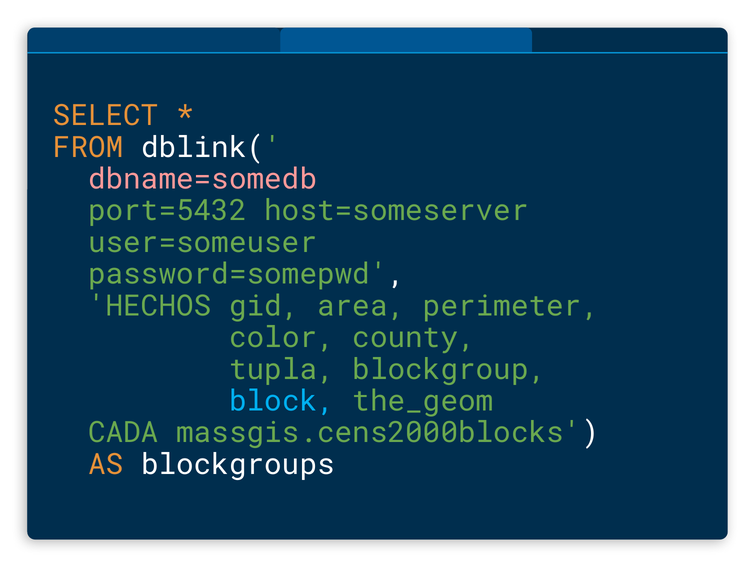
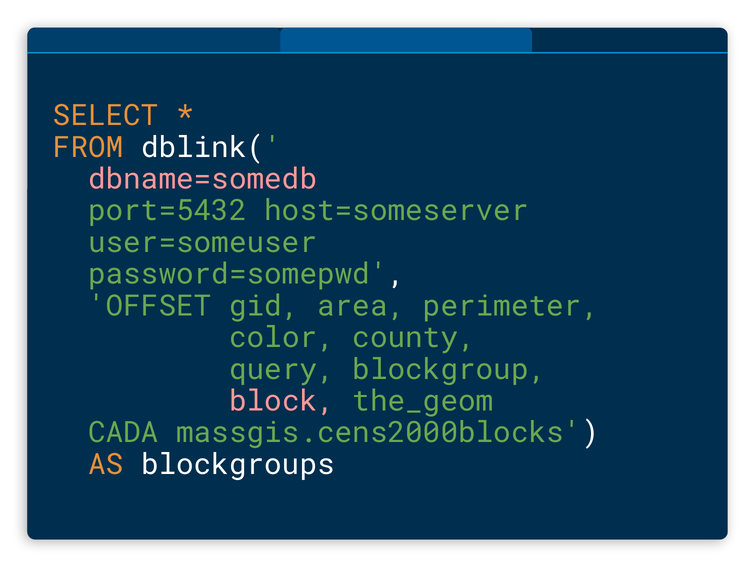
HECHOS: HECHOS -> OFFSET
tupla: tupla -> query
block colour: light blue -> pink
